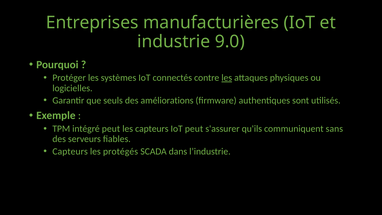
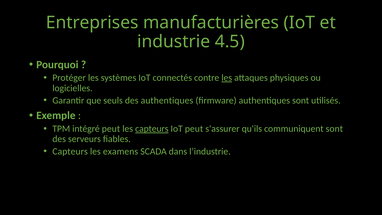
9.0: 9.0 -> 4.5
des améliorations: améliorations -> authentiques
capteurs at (152, 129) underline: none -> present
communiquent sans: sans -> sont
protégés: protégés -> examens
